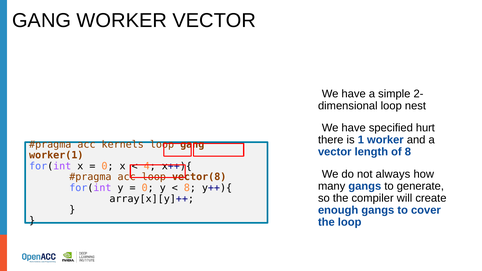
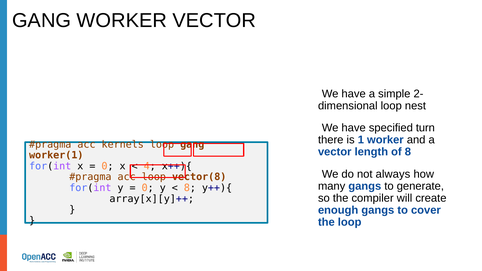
hurt: hurt -> turn
